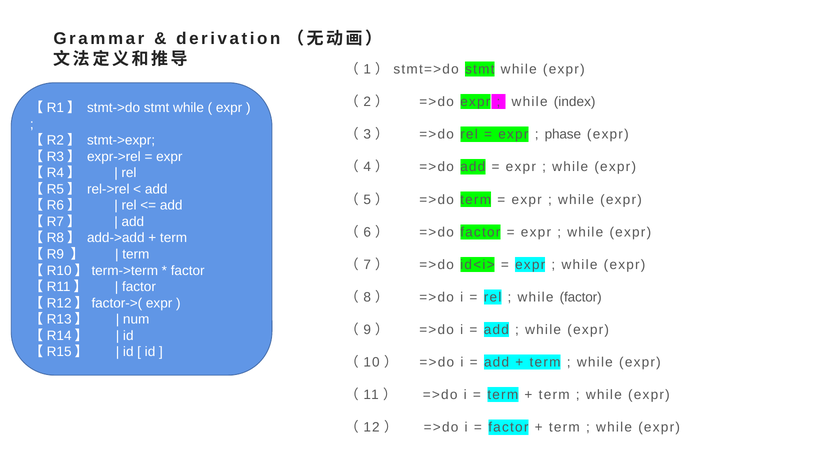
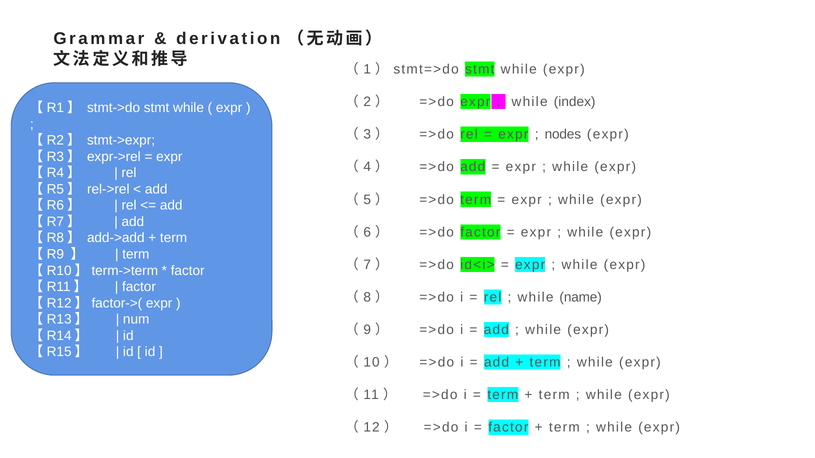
phase: phase -> nodes
while factor: factor -> name
